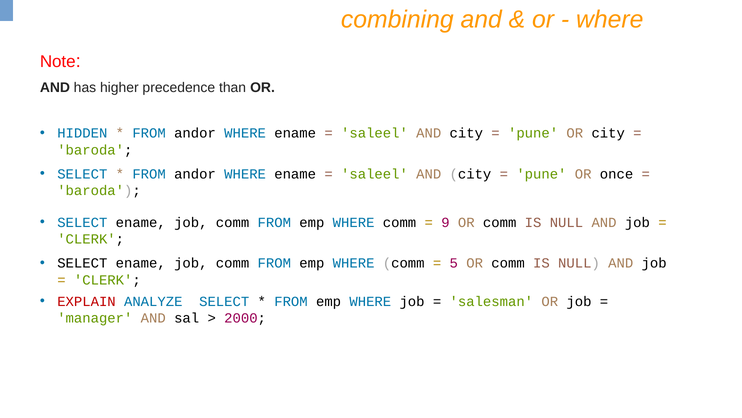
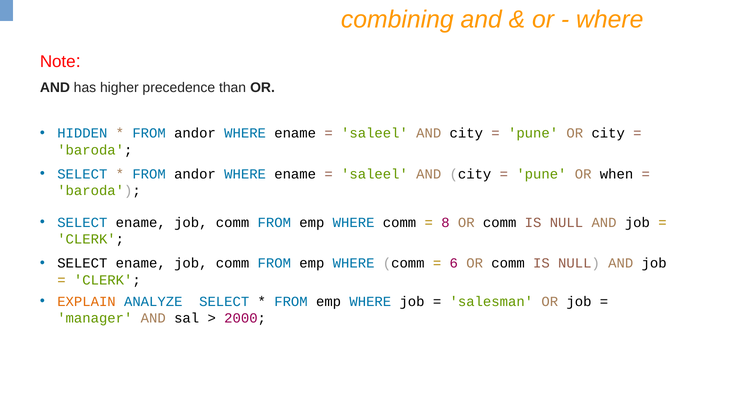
once: once -> when
9: 9 -> 8
5: 5 -> 6
EXPLAIN colour: red -> orange
